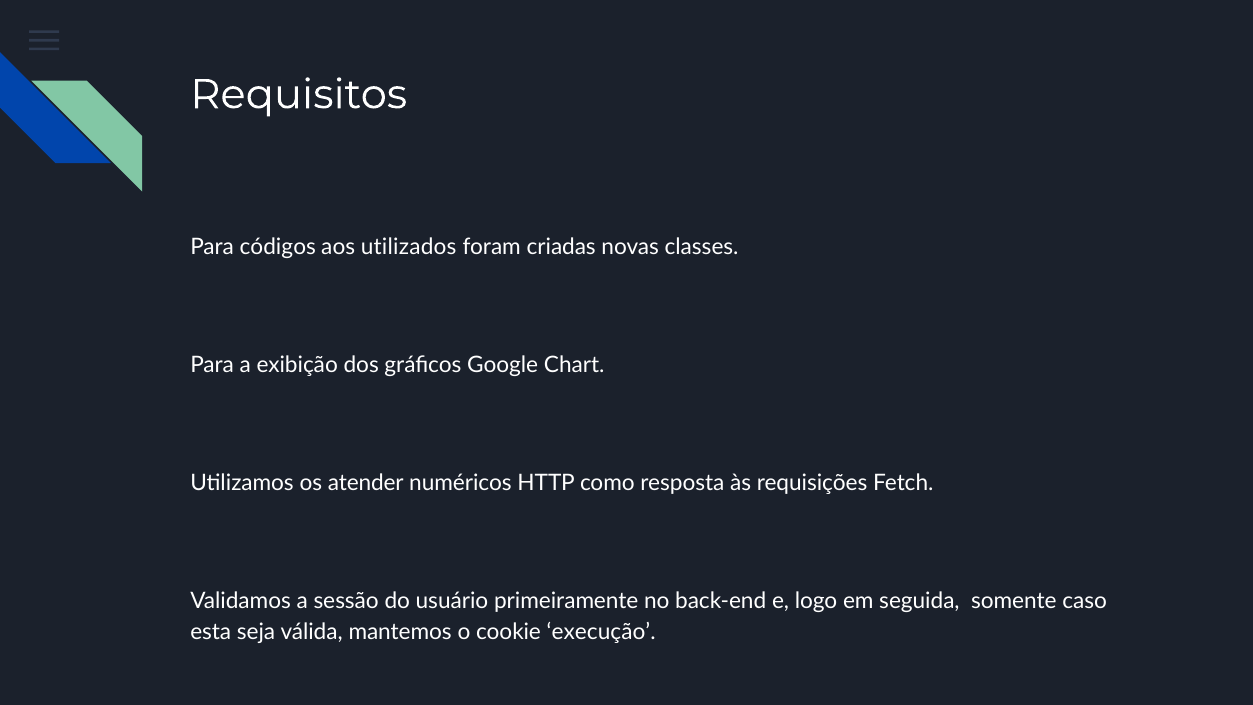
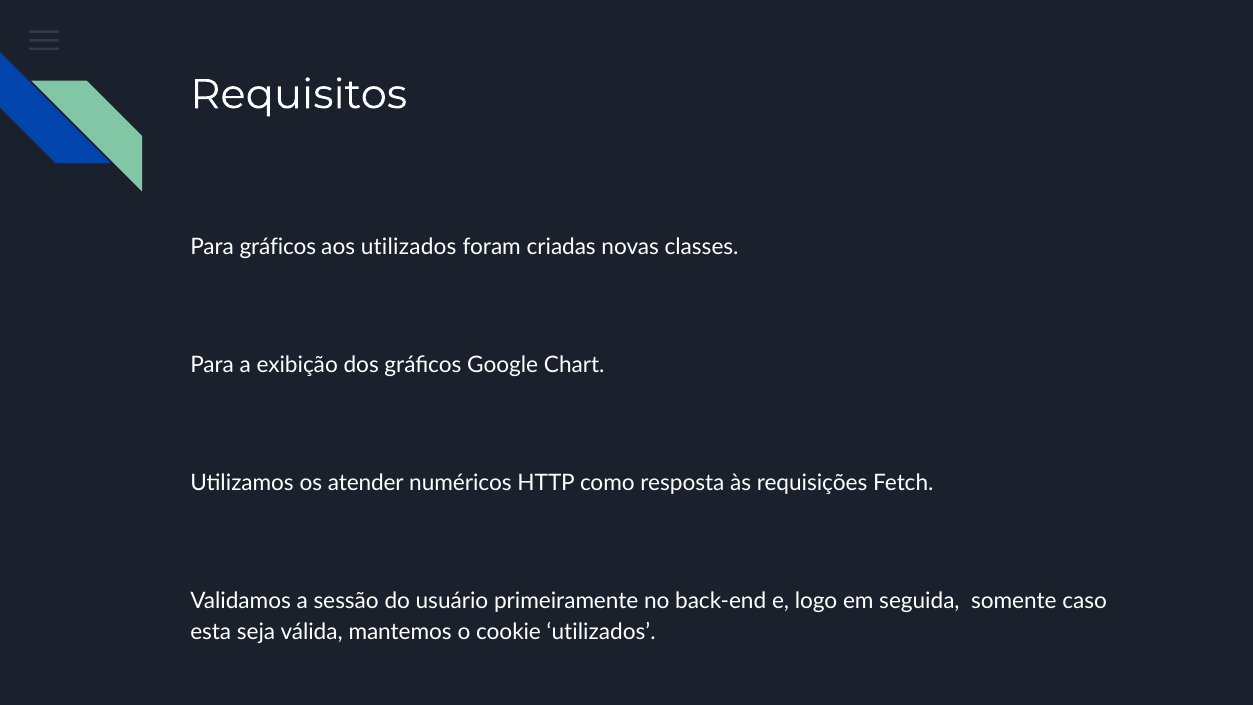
Para códigos: códigos -> gráficos
cookie execução: execução -> utilizados
